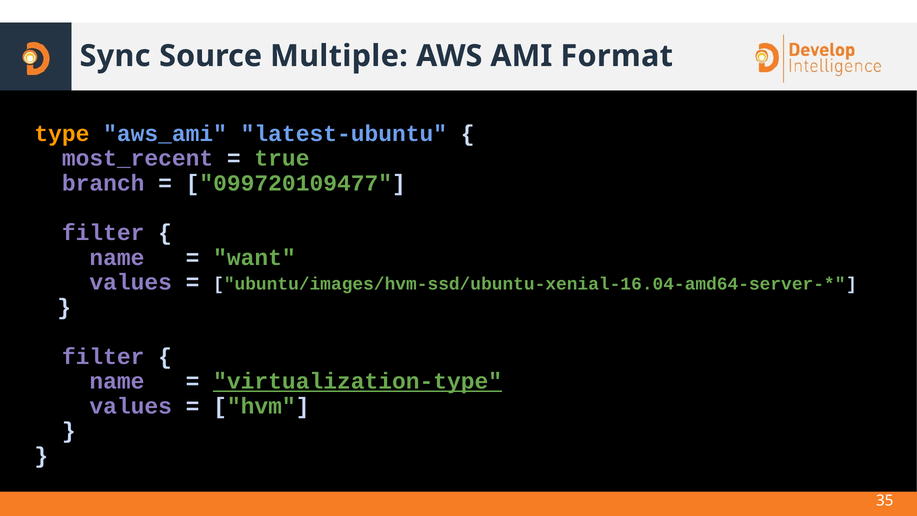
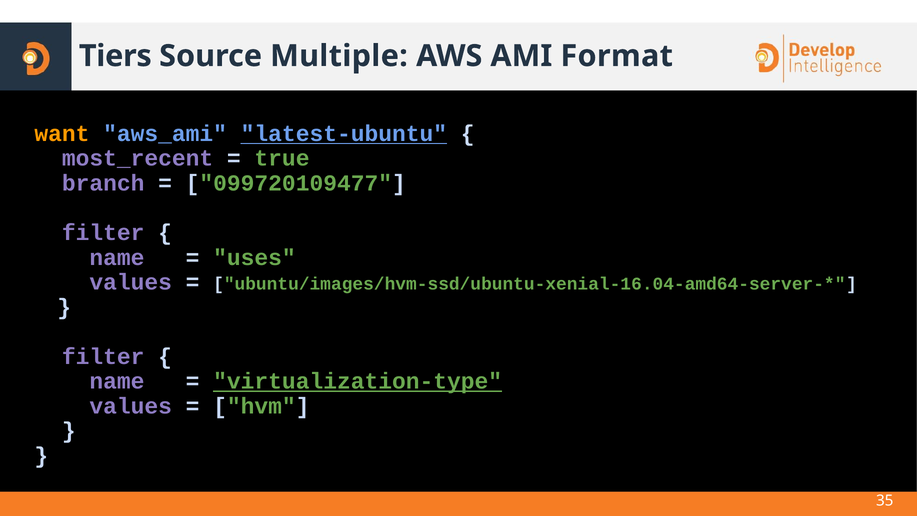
Sync: Sync -> Tiers
type: type -> want
latest-ubuntu underline: none -> present
want: want -> uses
